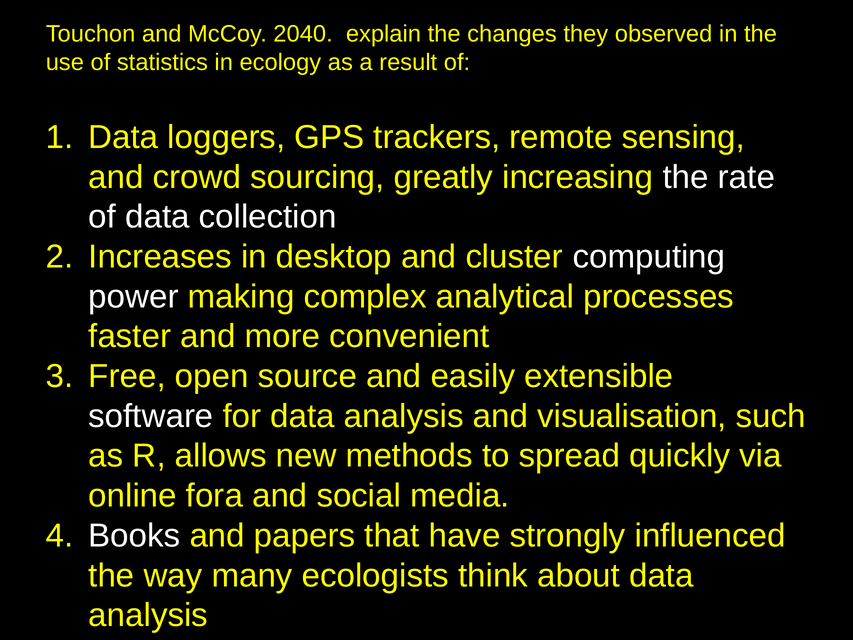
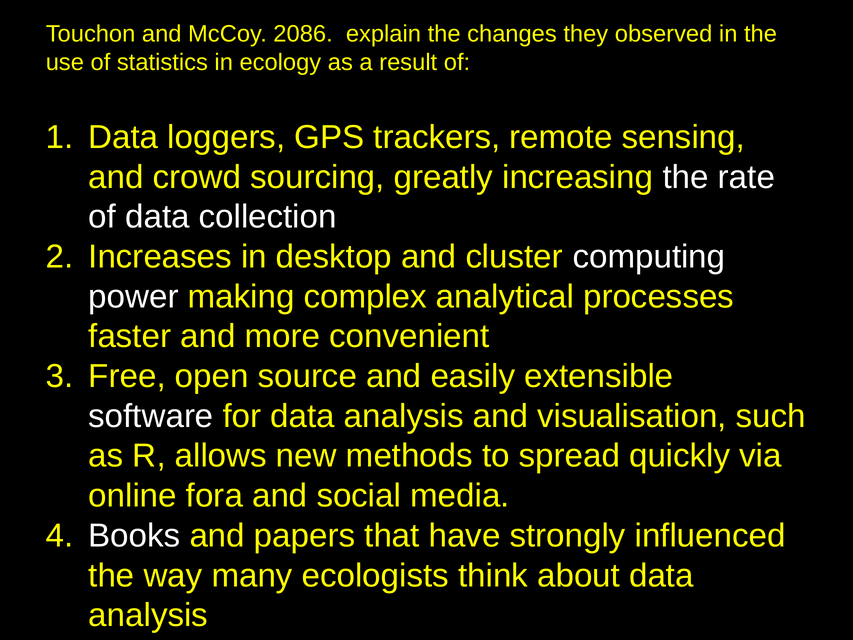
2040: 2040 -> 2086
